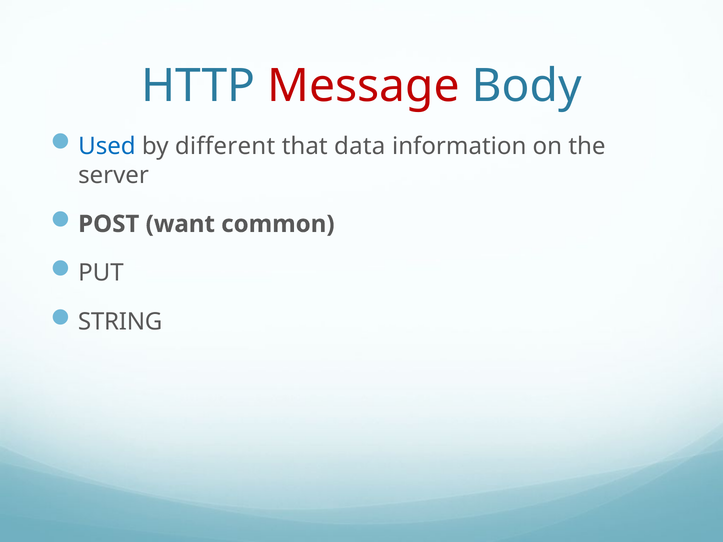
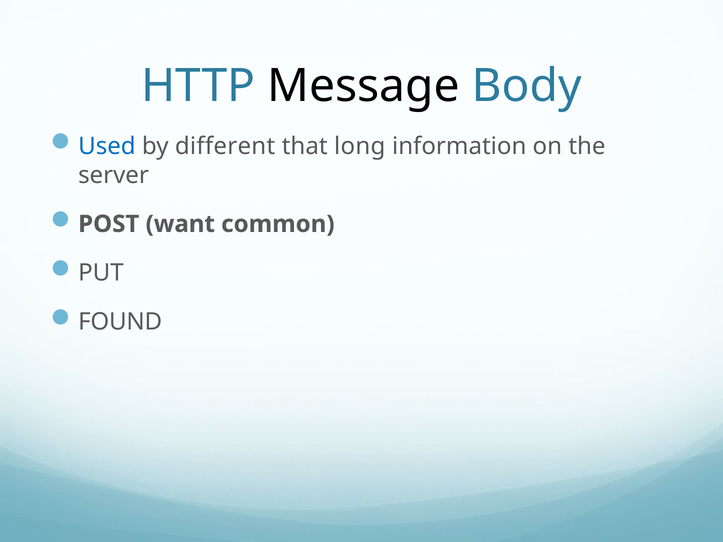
Message colour: red -> black
data: data -> long
STRING: STRING -> FOUND
